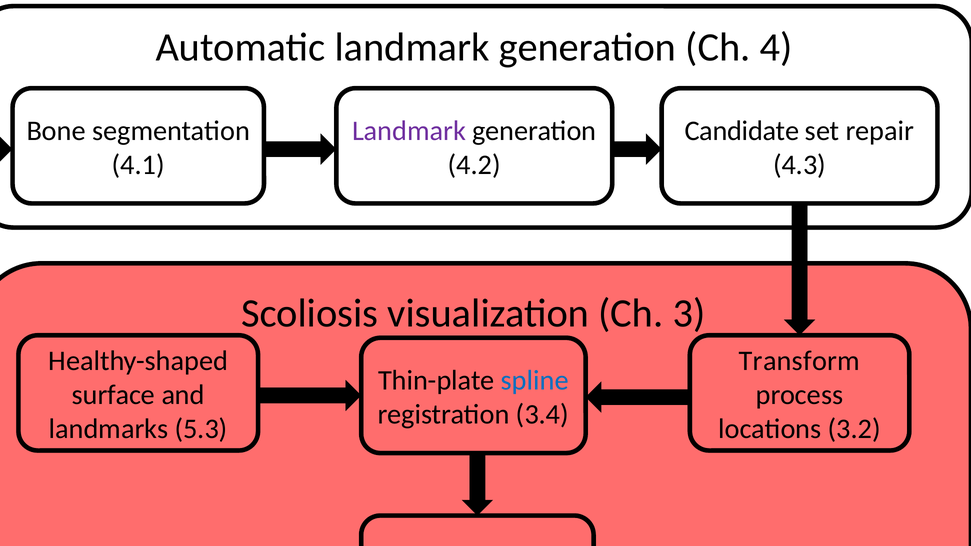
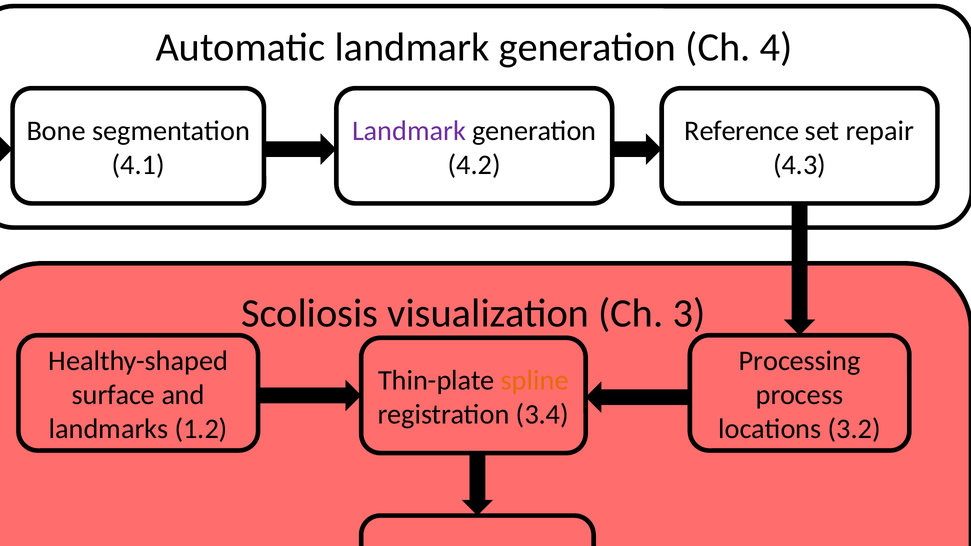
Candidate: Candidate -> Reference
Transform: Transform -> Processing
spline colour: blue -> orange
5.3: 5.3 -> 1.2
